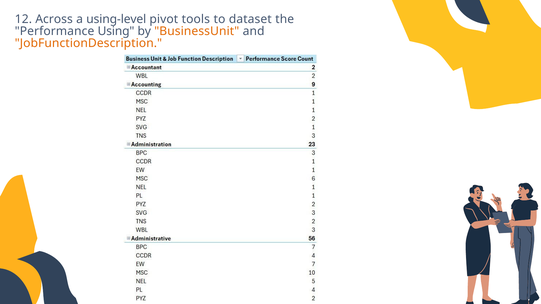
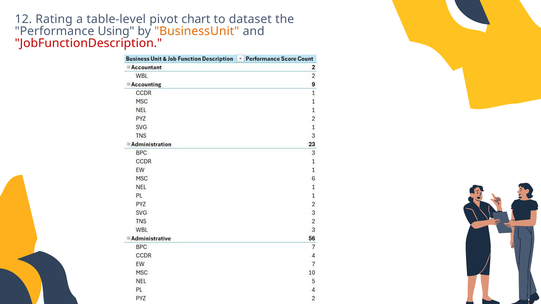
Across: Across -> Rating
using-level: using-level -> table-level
tools: tools -> chart
JobFunctionDescription colour: orange -> red
